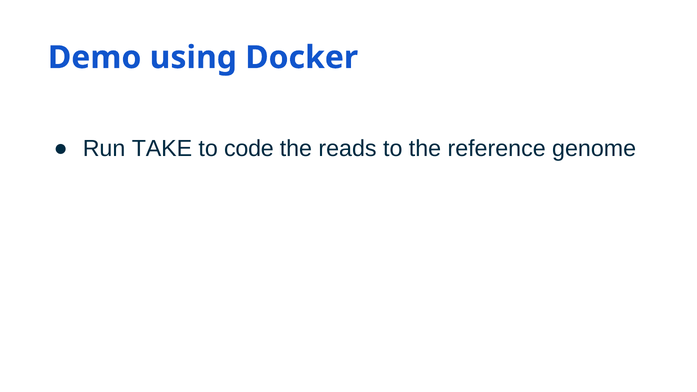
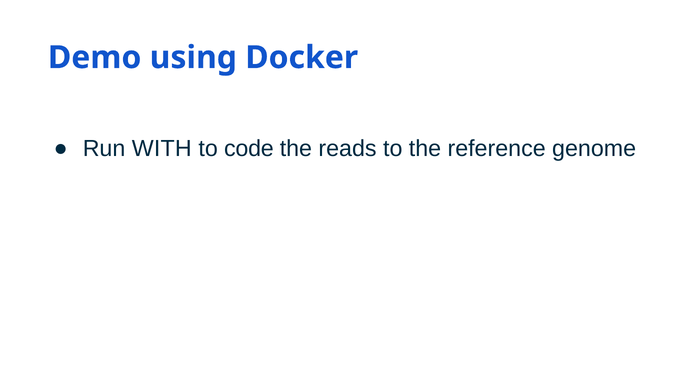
TAKE: TAKE -> WITH
